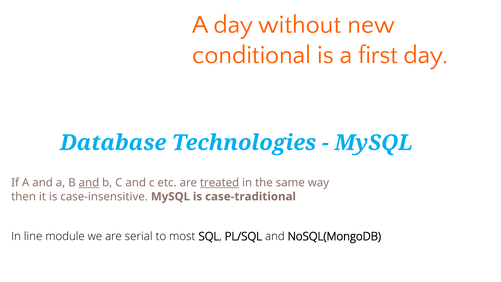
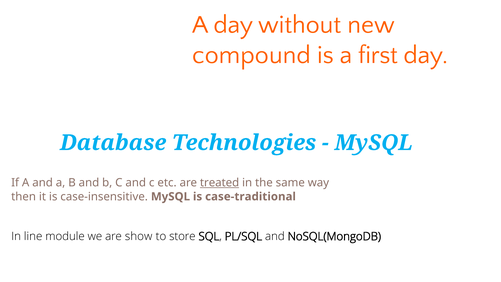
conditional: conditional -> compound
and at (89, 183) underline: present -> none
serial: serial -> show
most: most -> store
